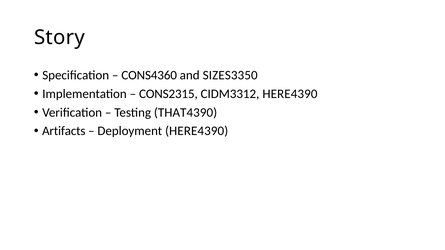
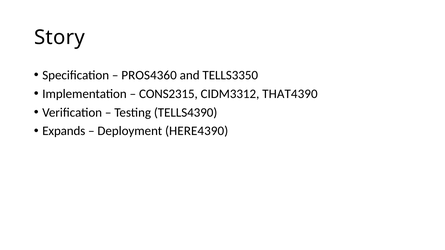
CONS4360: CONS4360 -> PROS4360
SIZES3350: SIZES3350 -> TELLS3350
CIDM3312 HERE4390: HERE4390 -> THAT4390
THAT4390: THAT4390 -> TELLS4390
Artifacts: Artifacts -> Expands
